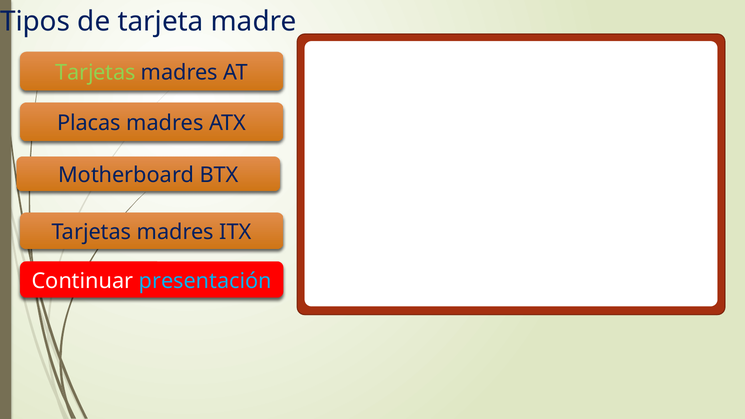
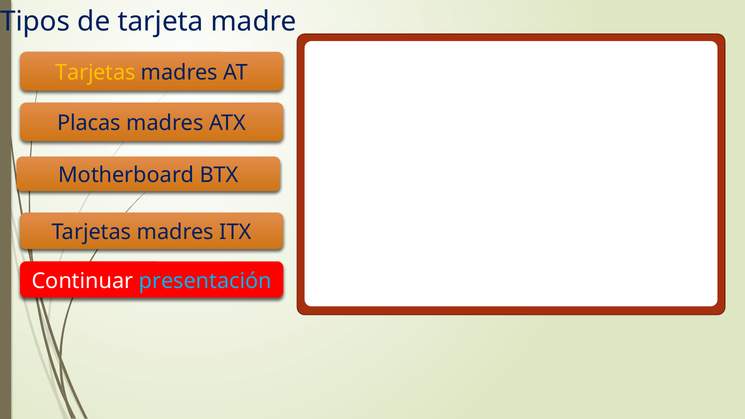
Tarjetas at (95, 73) colour: light green -> yellow
